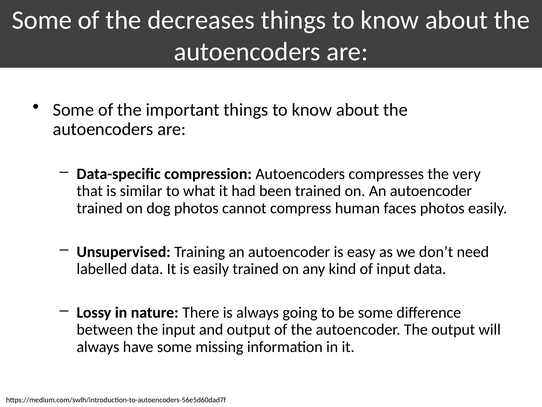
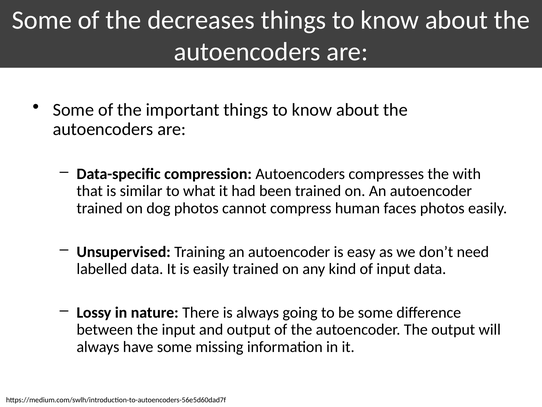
very: very -> with
